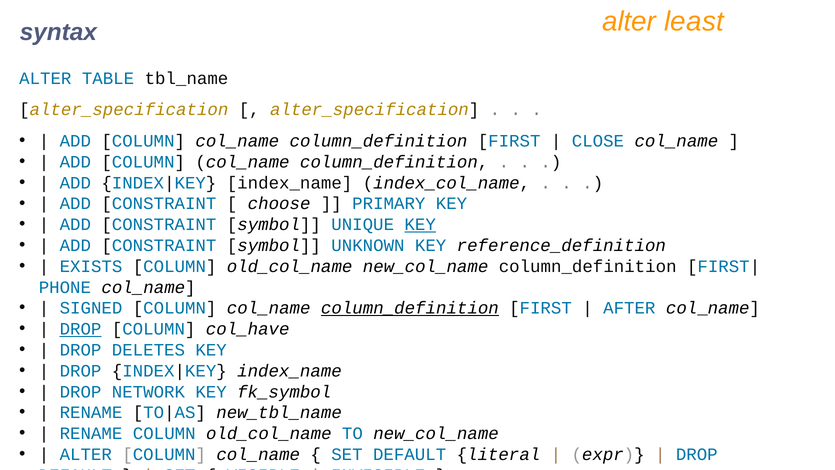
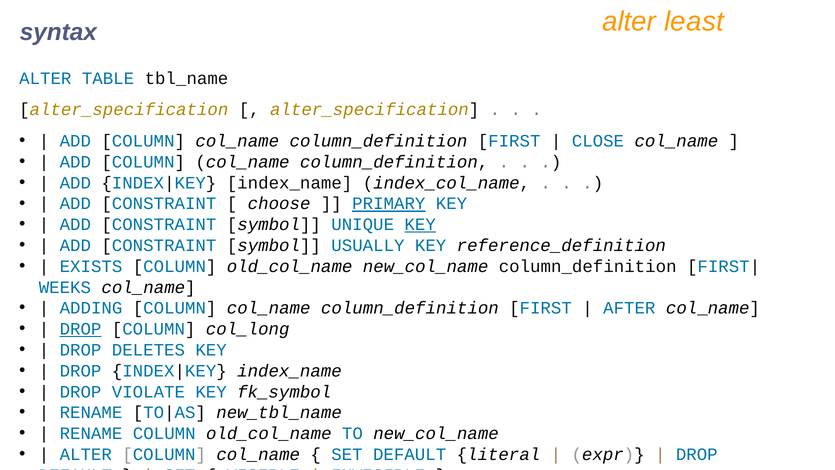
PRIMARY underline: none -> present
UNKNOWN: UNKNOWN -> USUALLY
PHONE: PHONE -> WEEKS
SIGNED: SIGNED -> ADDING
column_definition at (410, 308) underline: present -> none
col_have: col_have -> col_long
NETWORK: NETWORK -> VIOLATE
